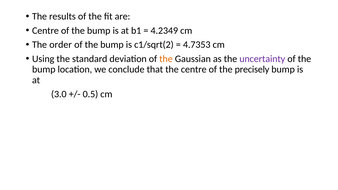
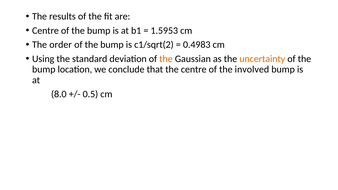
4.2349: 4.2349 -> 1.5953
4.7353: 4.7353 -> 0.4983
uncertainty colour: purple -> orange
precisely: precisely -> involved
3.0: 3.0 -> 8.0
